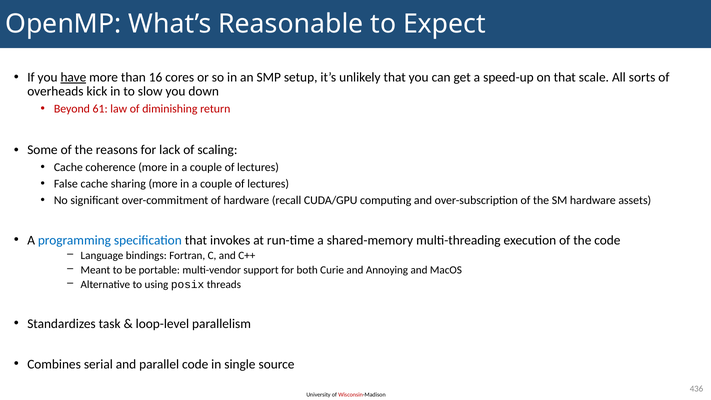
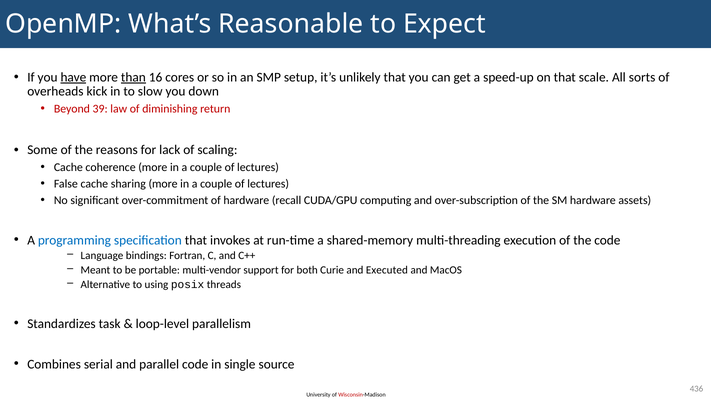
than underline: none -> present
61: 61 -> 39
Annoying: Annoying -> Executed
